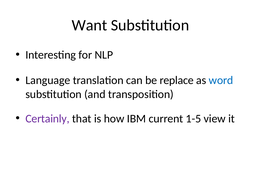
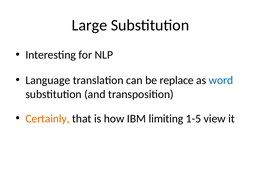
Want: Want -> Large
Certainly colour: purple -> orange
current: current -> limiting
